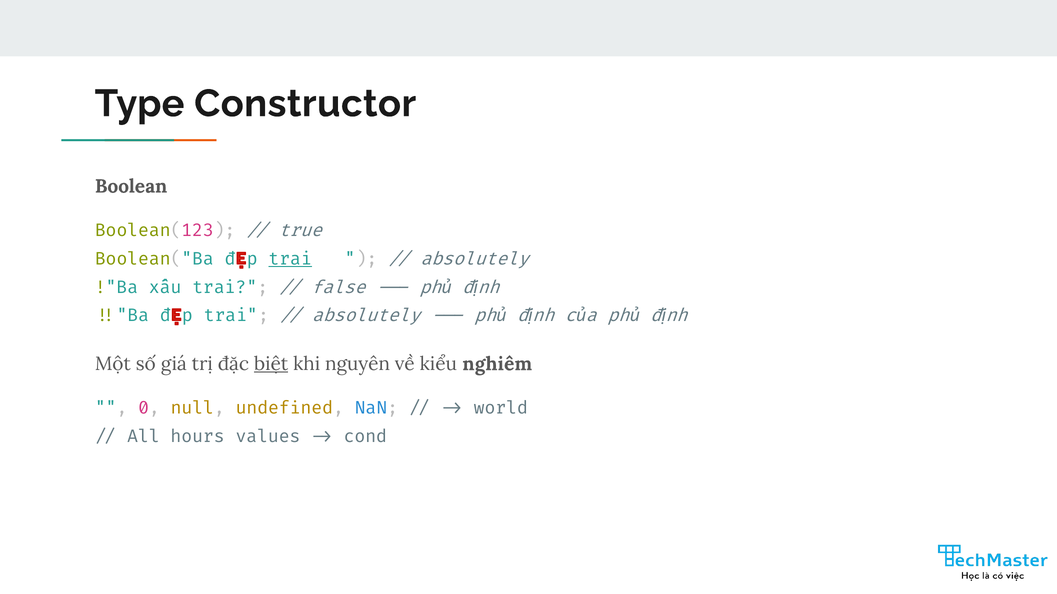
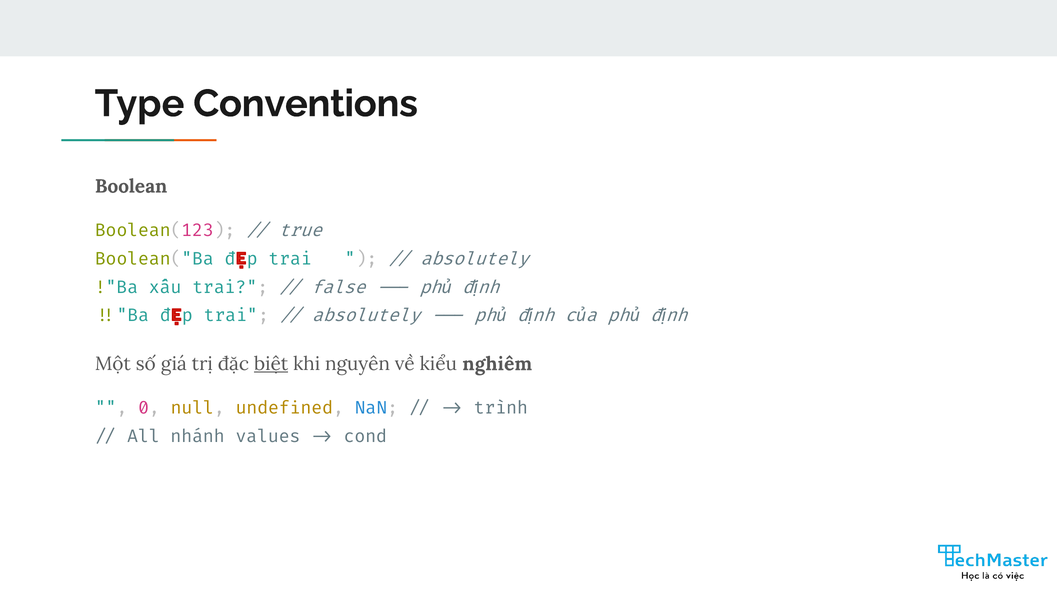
Constructor: Constructor -> Conventions
trai at (290, 259) underline: present -> none
world: world -> trình
hours: hours -> nhánh
